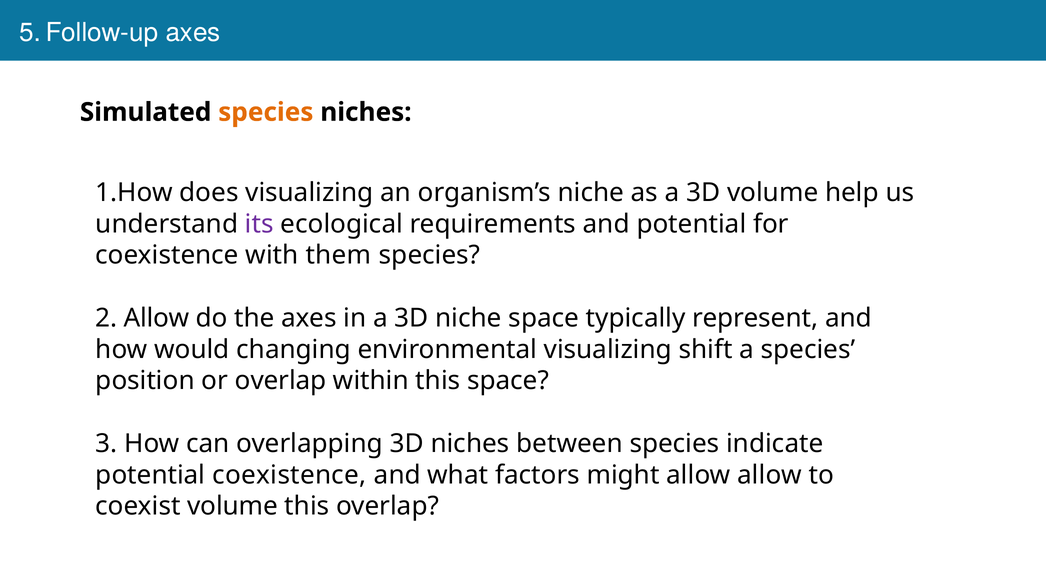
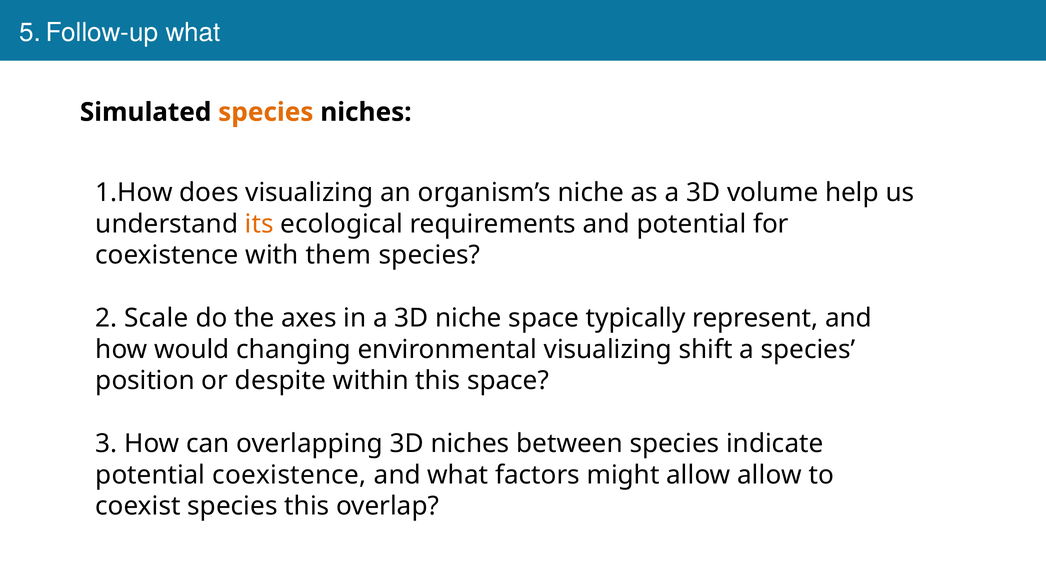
Follow-up axes: axes -> what
its colour: purple -> orange
2 Allow: Allow -> Scale
or overlap: overlap -> despite
coexist volume: volume -> species
